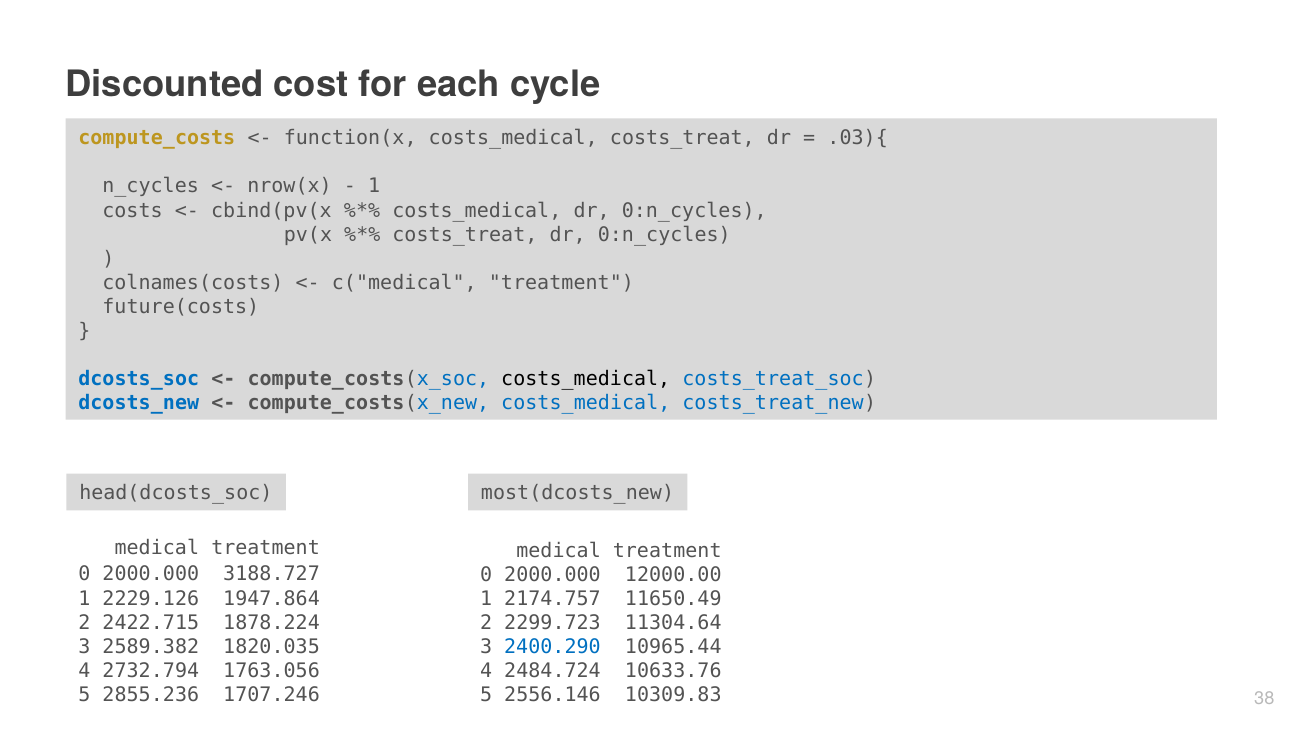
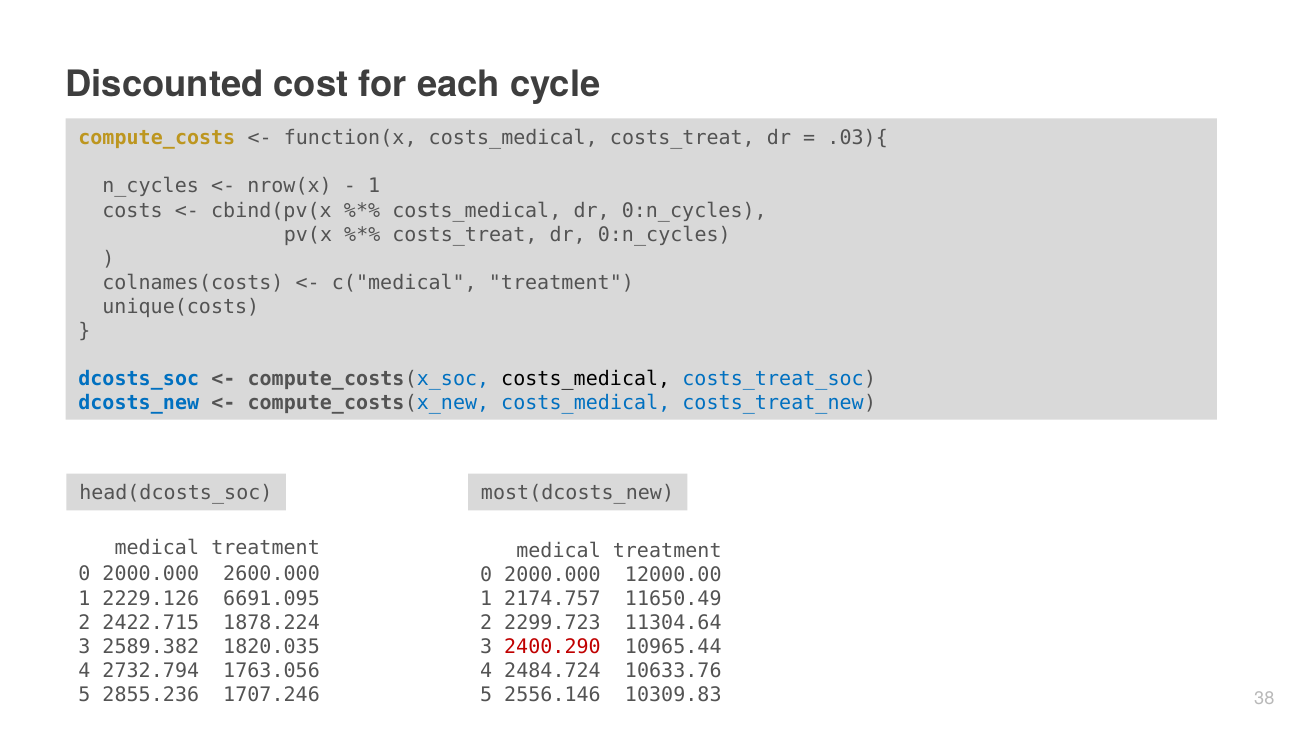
future(costs: future(costs -> unique(costs
3188.727: 3188.727 -> 2600.000
1947.864: 1947.864 -> 6691.095
2400.290 colour: blue -> red
